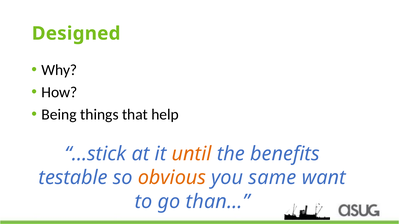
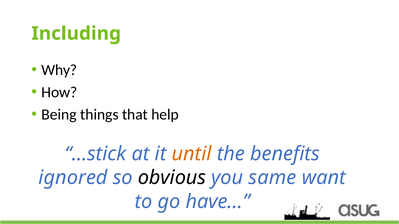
Designed: Designed -> Including
testable: testable -> ignored
obvious colour: orange -> black
than…: than… -> have…
